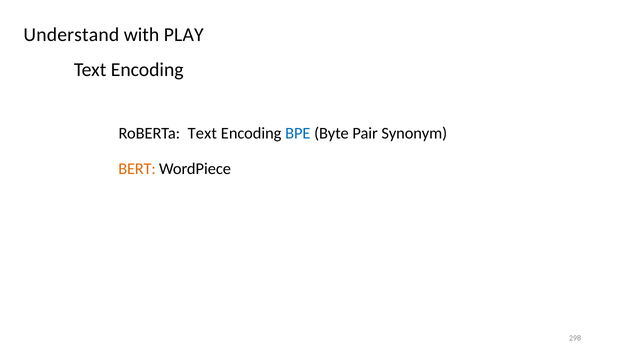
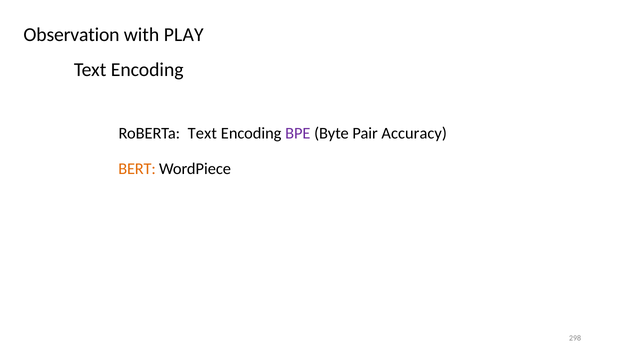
Understand: Understand -> Observation
BPE colour: blue -> purple
Synonym: Synonym -> Accuracy
